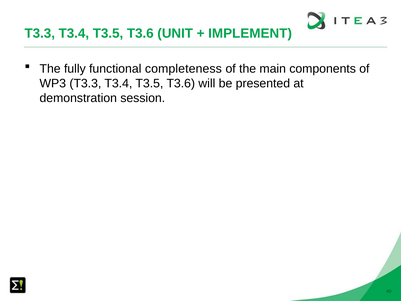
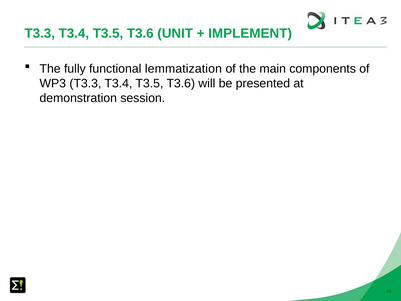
completeness: completeness -> lemmatization
